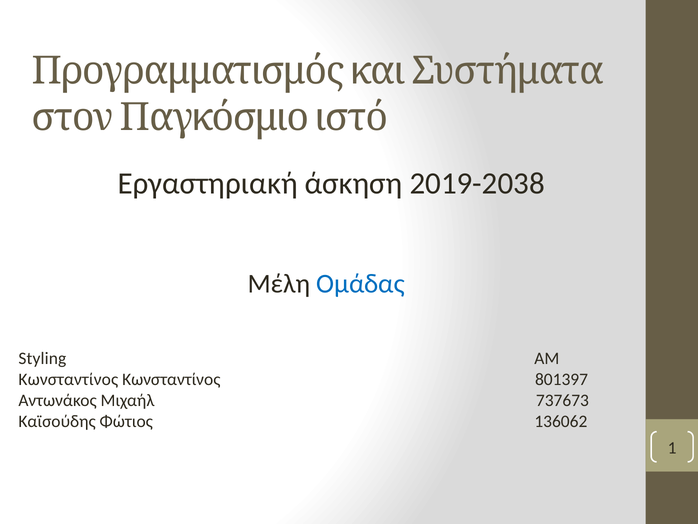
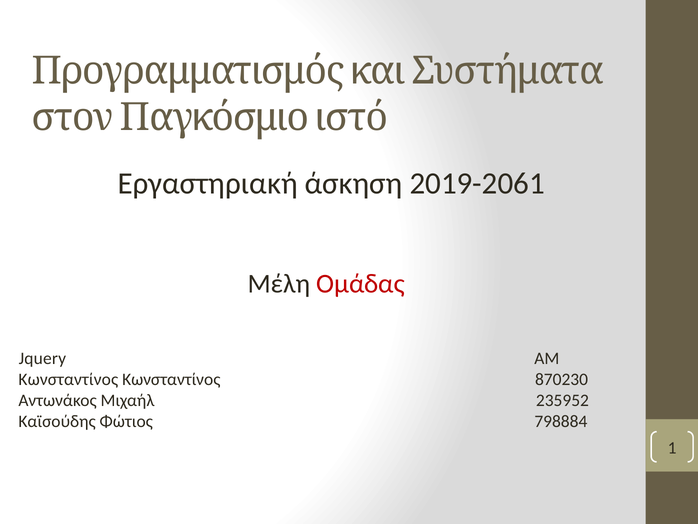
2019-2038: 2019-2038 -> 2019-2061
Ομάδας colour: blue -> red
Styling: Styling -> Jquery
801397: 801397 -> 870230
737673: 737673 -> 235952
136062: 136062 -> 798884
